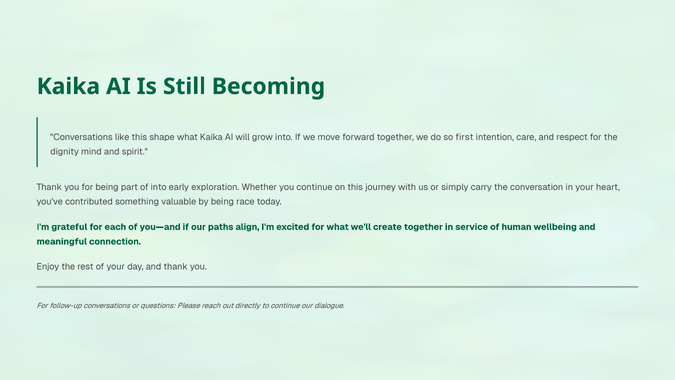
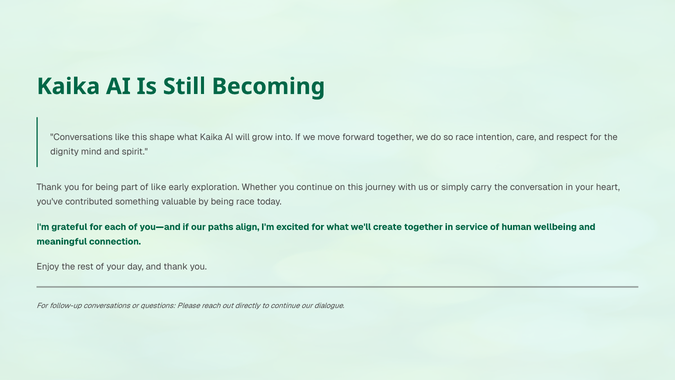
so first: first -> race
of into: into -> like
